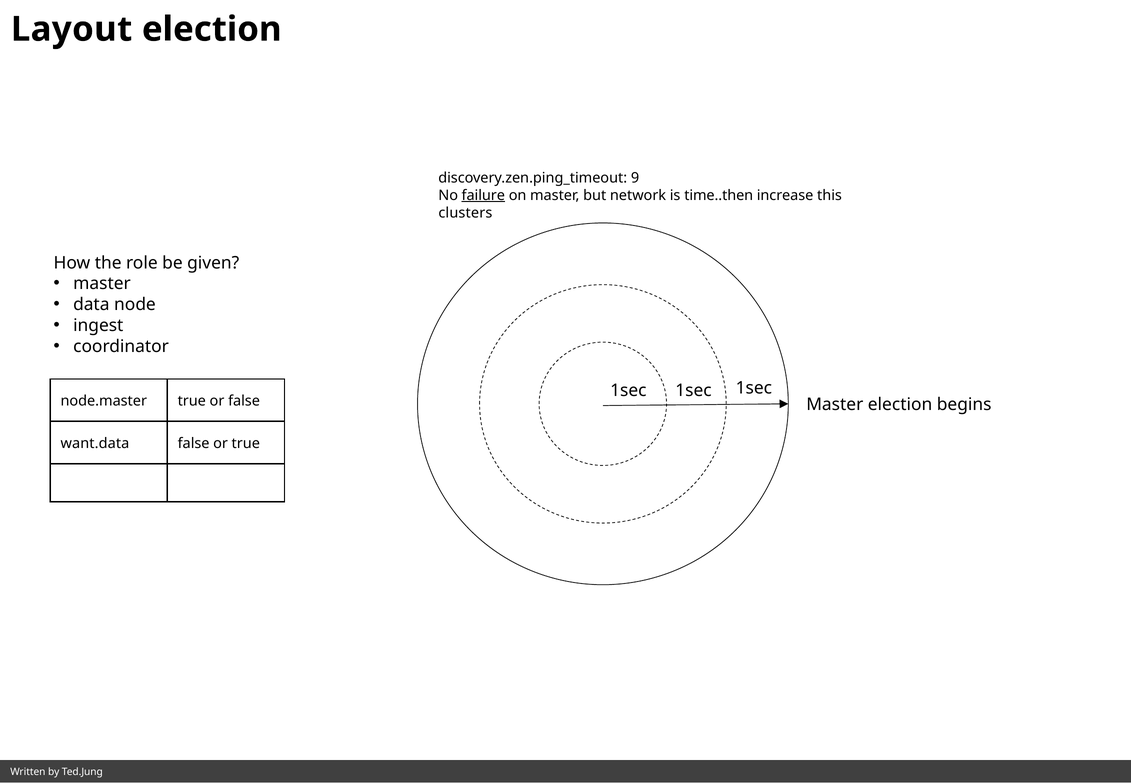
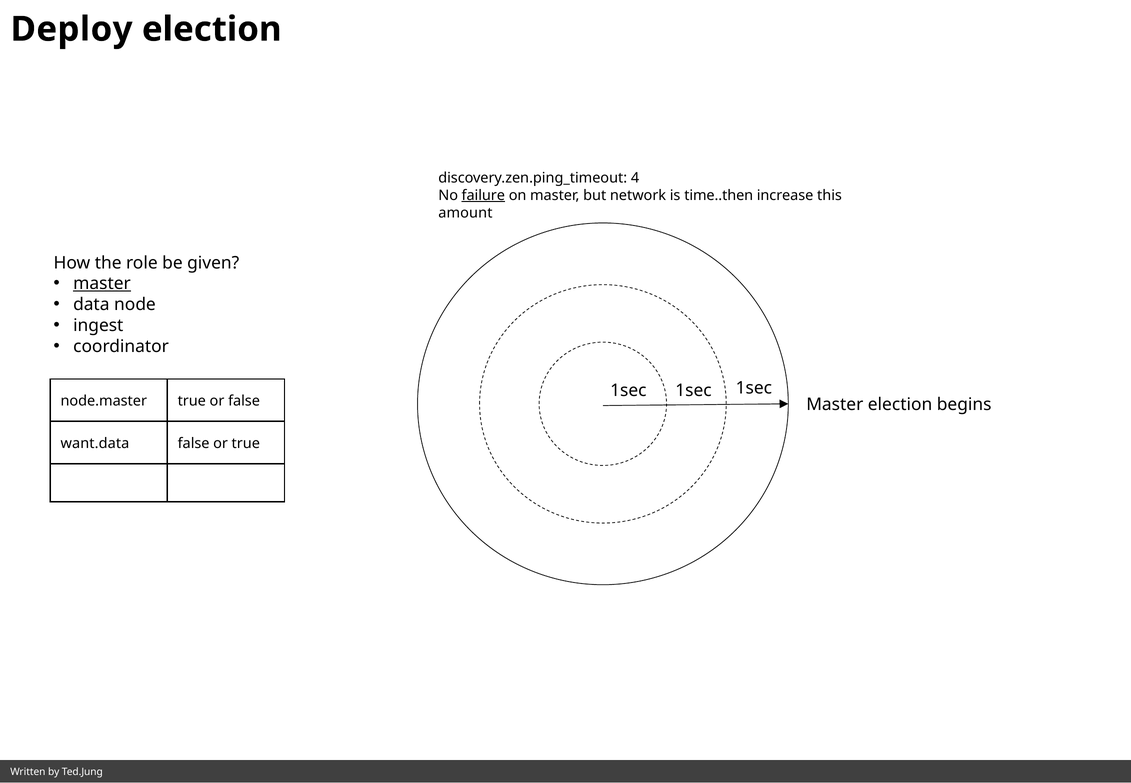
Layout: Layout -> Deploy
9: 9 -> 4
clusters: clusters -> amount
master at (102, 284) underline: none -> present
